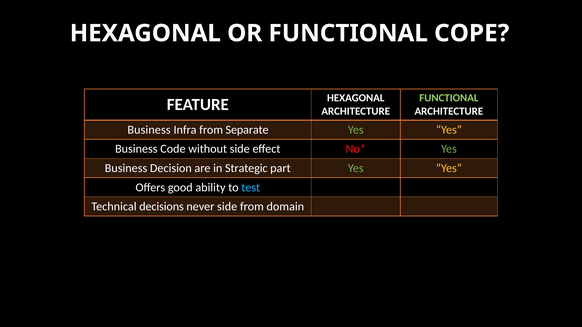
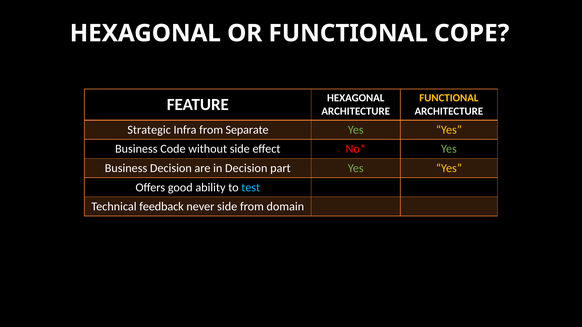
FUNCTIONAL at (449, 98) colour: light green -> yellow
Business at (149, 130): Business -> Strategic
in Strategic: Strategic -> Decision
decisions: decisions -> feedback
